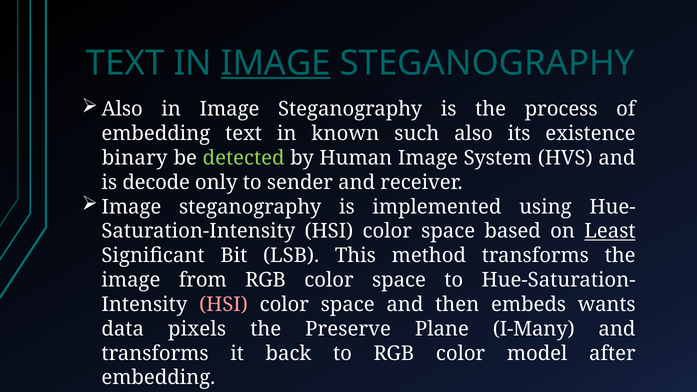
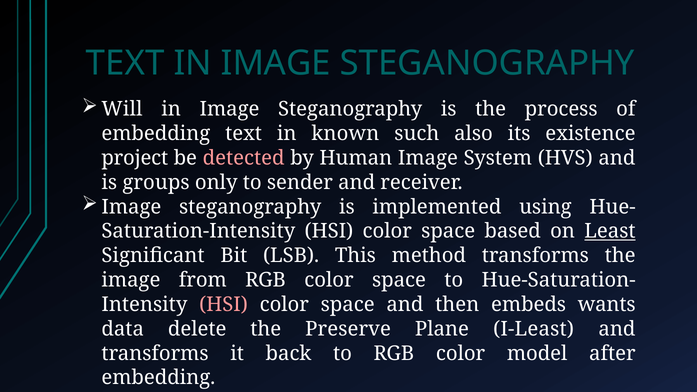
IMAGE at (276, 63) underline: present -> none
Also at (122, 109): Also -> Will
binary: binary -> project
detected colour: light green -> pink
decode: decode -> groups
pixels: pixels -> delete
I-Many: I-Many -> I-Least
